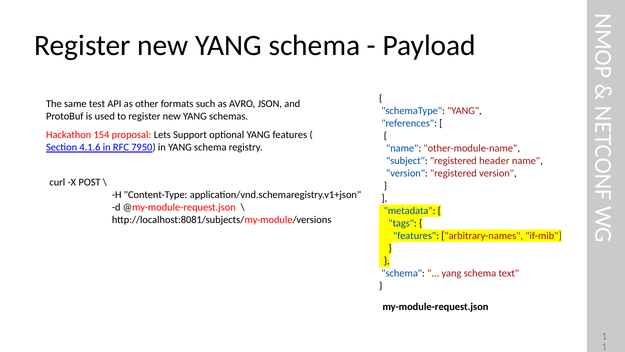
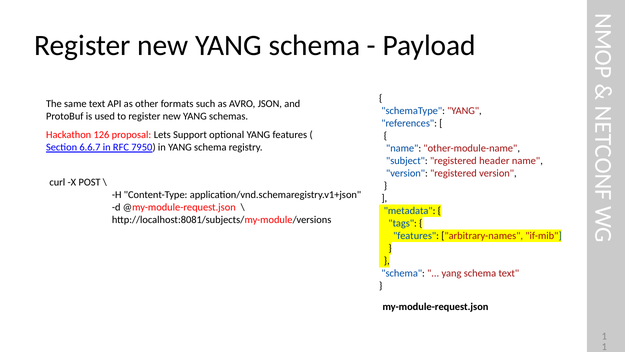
same test: test -> text
154: 154 -> 126
4.1.6: 4.1.6 -> 6.6.7
